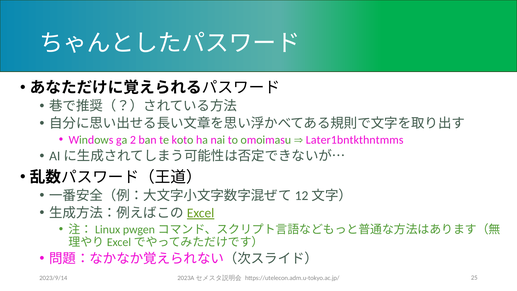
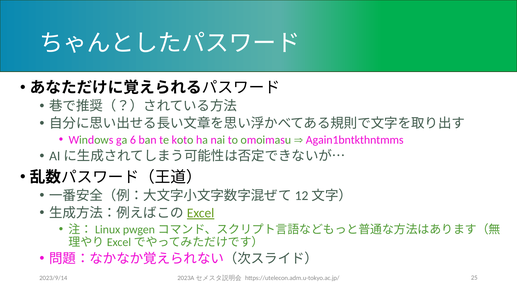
2: 2 -> 6
Later1bntkthntmms: Later1bntkthntmms -> Again1bntkthntmms
